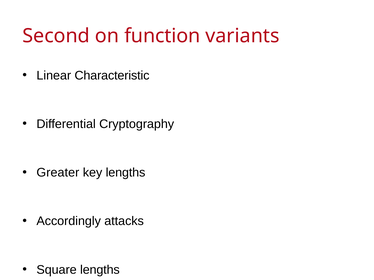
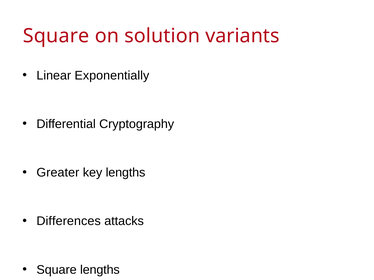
Second at (56, 36): Second -> Square
function: function -> solution
Characteristic: Characteristic -> Exponentially
Accordingly: Accordingly -> Differences
